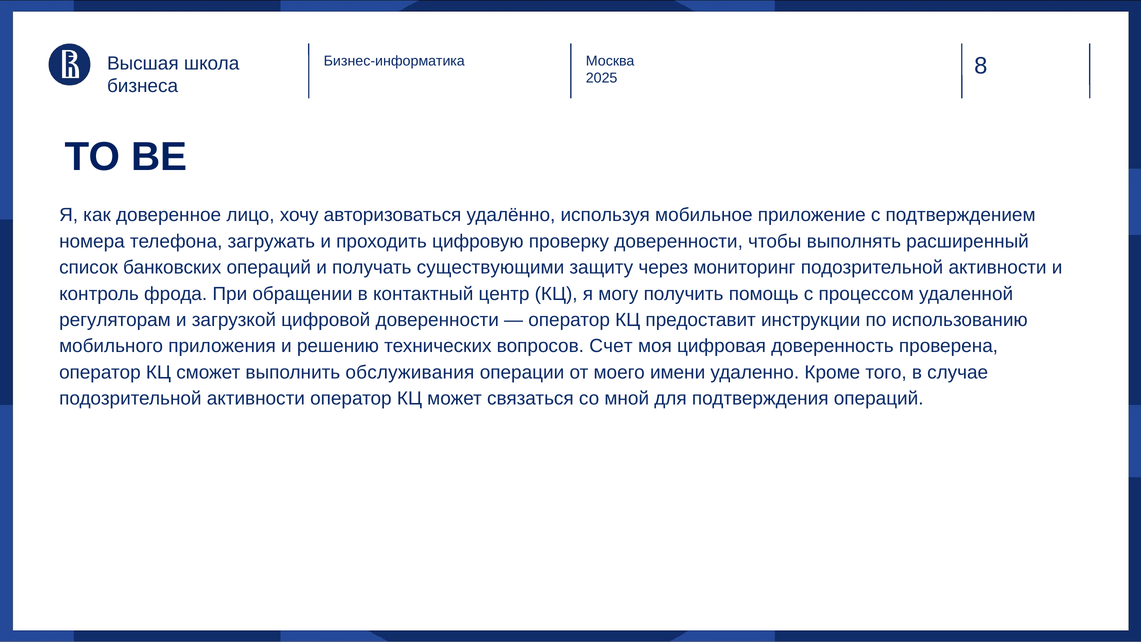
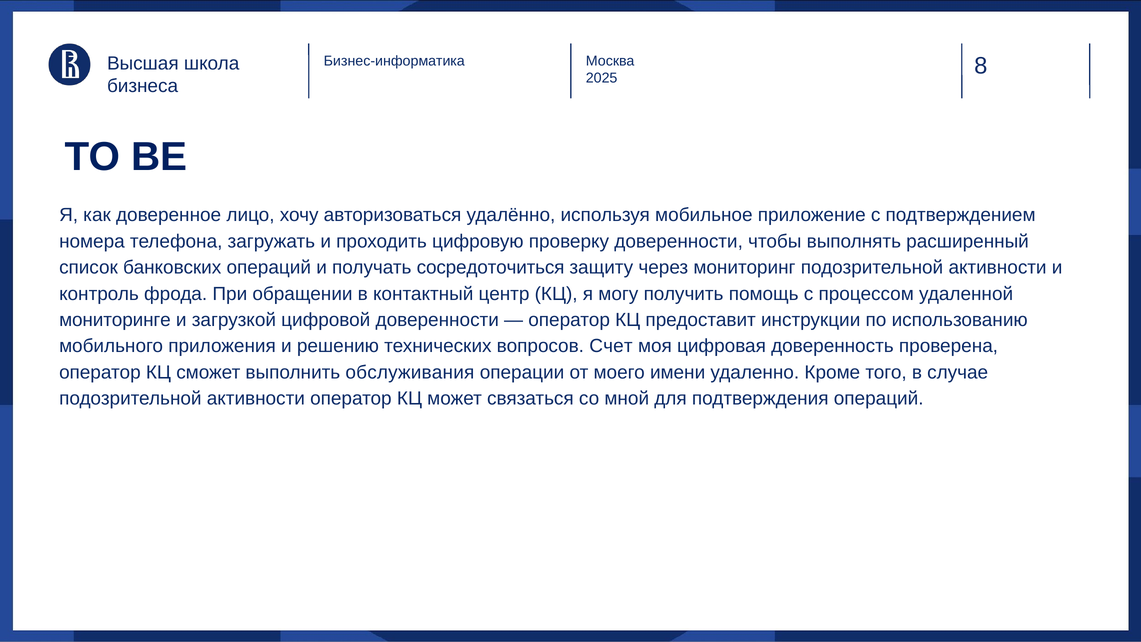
существующими: существующими -> сосредоточиться
регуляторам: регуляторам -> мониторинге
